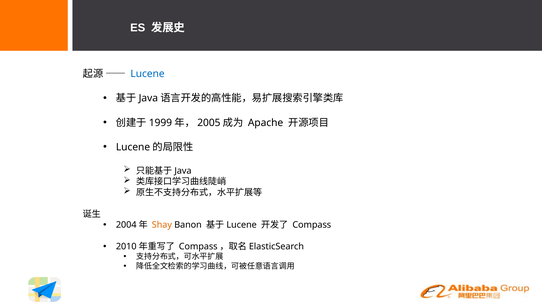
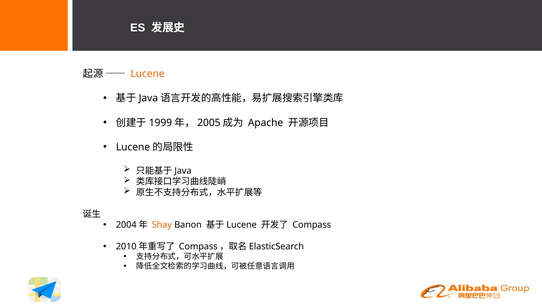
Lucene colour: blue -> orange
